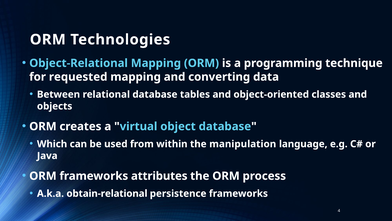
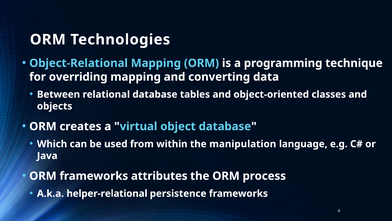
requested: requested -> overriding
obtain-relational: obtain-relational -> helper-relational
